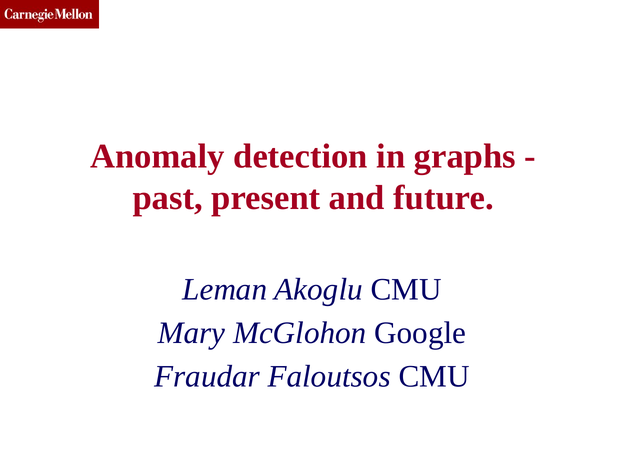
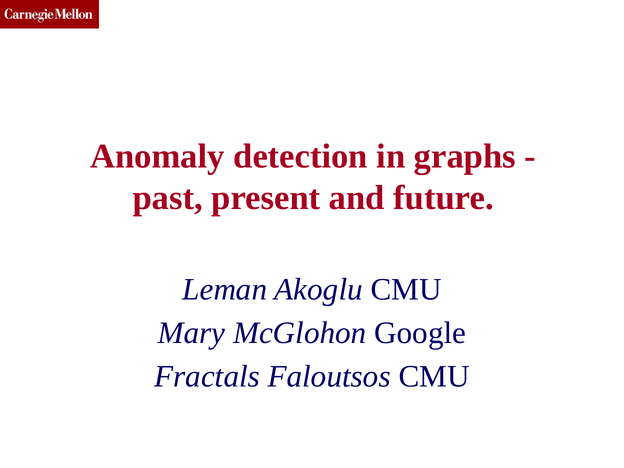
Fraudar: Fraudar -> Fractals
